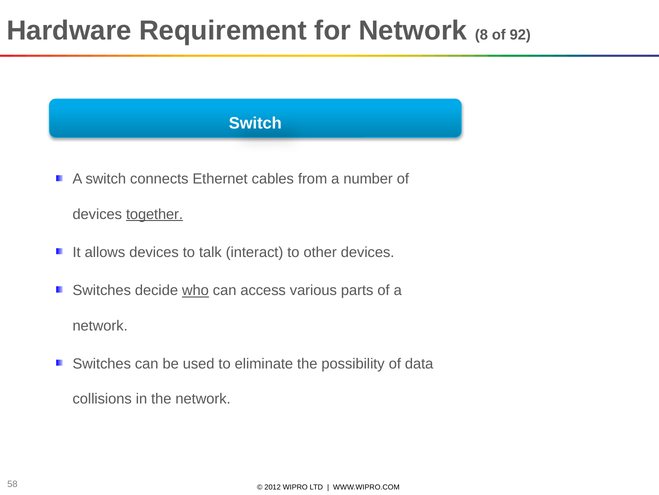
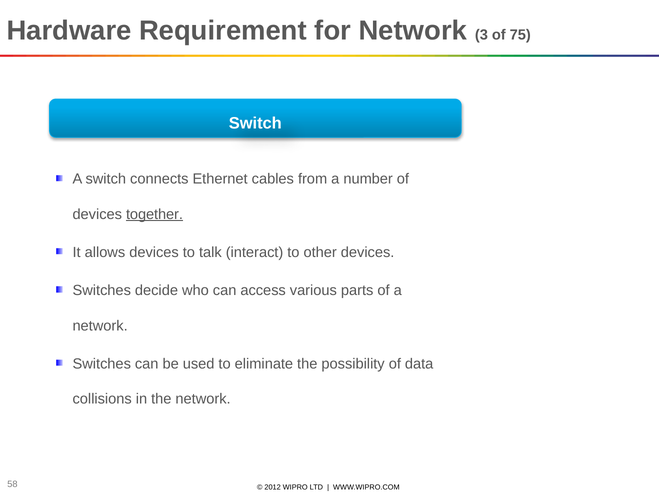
8: 8 -> 3
92: 92 -> 75
who underline: present -> none
